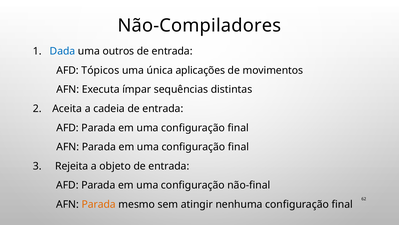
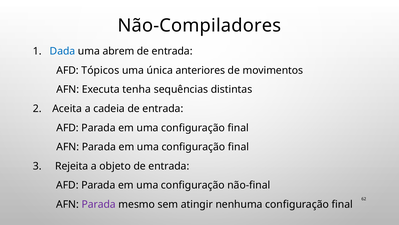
outros: outros -> abrem
aplicações: aplicações -> anteriores
ímpar: ímpar -> tenha
Parada at (99, 204) colour: orange -> purple
